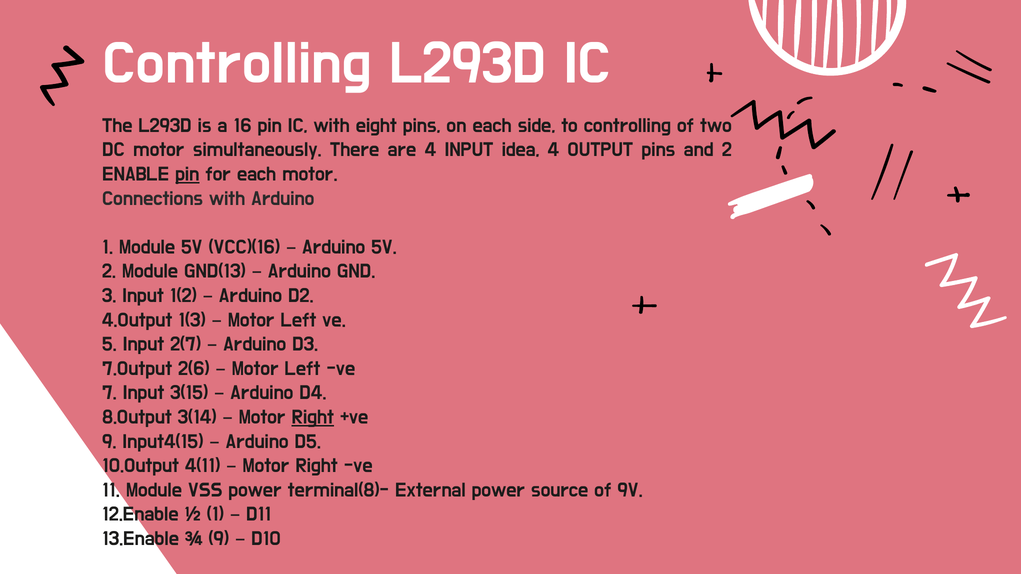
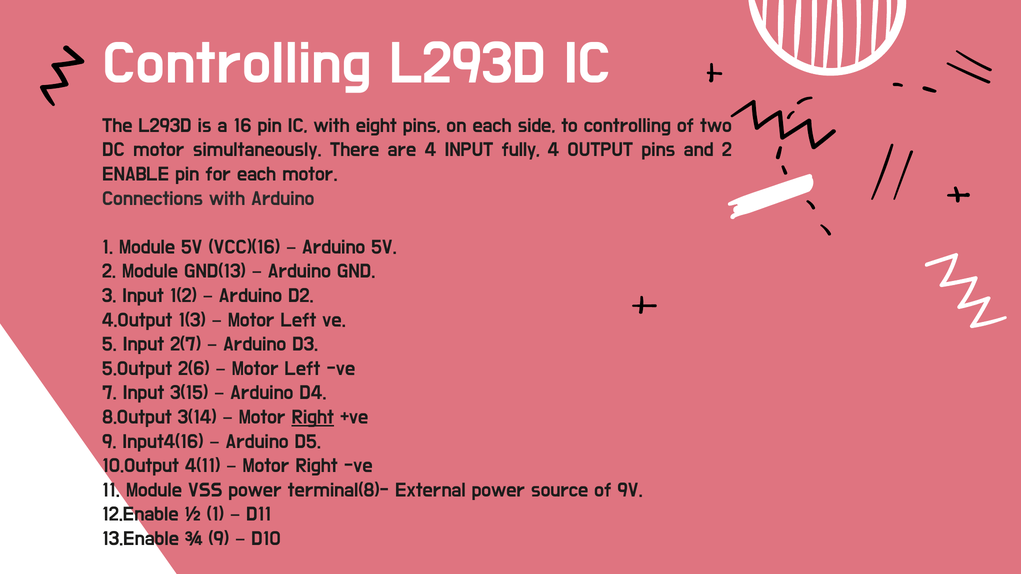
idea: idea -> fully
pin at (187, 174) underline: present -> none
7.Output: 7.Output -> 5.Output
Input4(15: Input4(15 -> Input4(16
